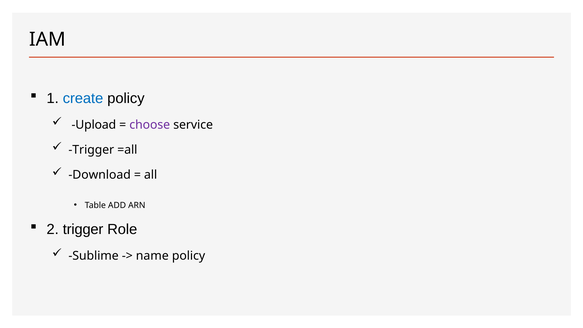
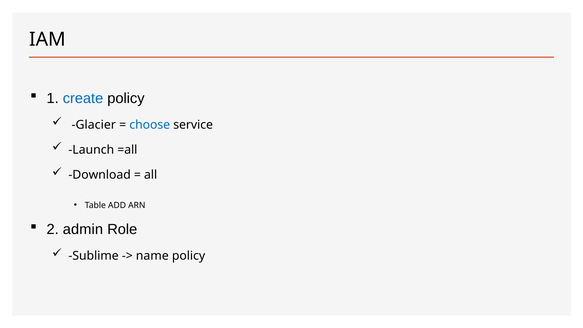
Upload: Upload -> Glacier
choose colour: purple -> blue
Trigger at (91, 150): Trigger -> Launch
2 trigger: trigger -> admin
